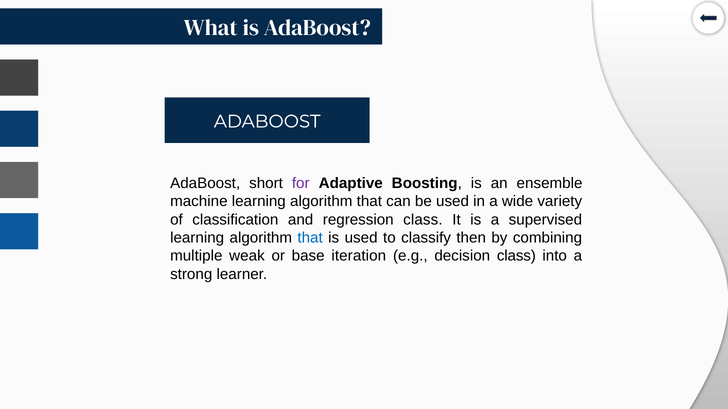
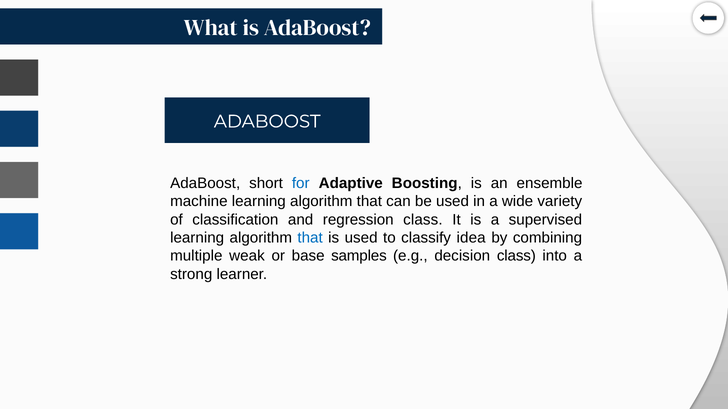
for colour: purple -> blue
then: then -> idea
iteration: iteration -> samples
